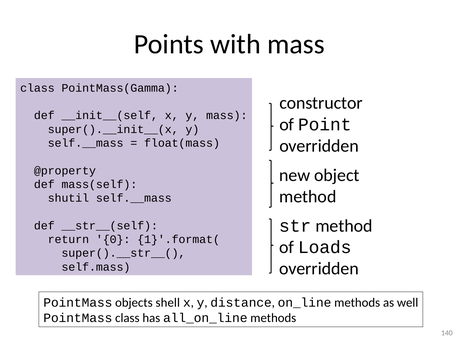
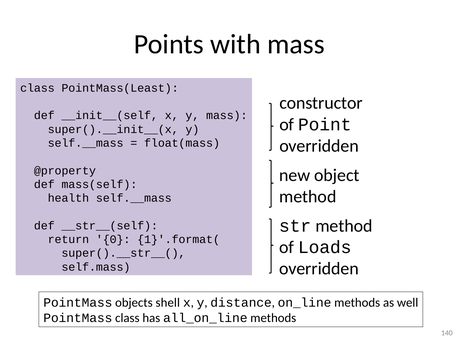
PointMass(Gamma: PointMass(Gamma -> PointMass(Least
shutil: shutil -> health
